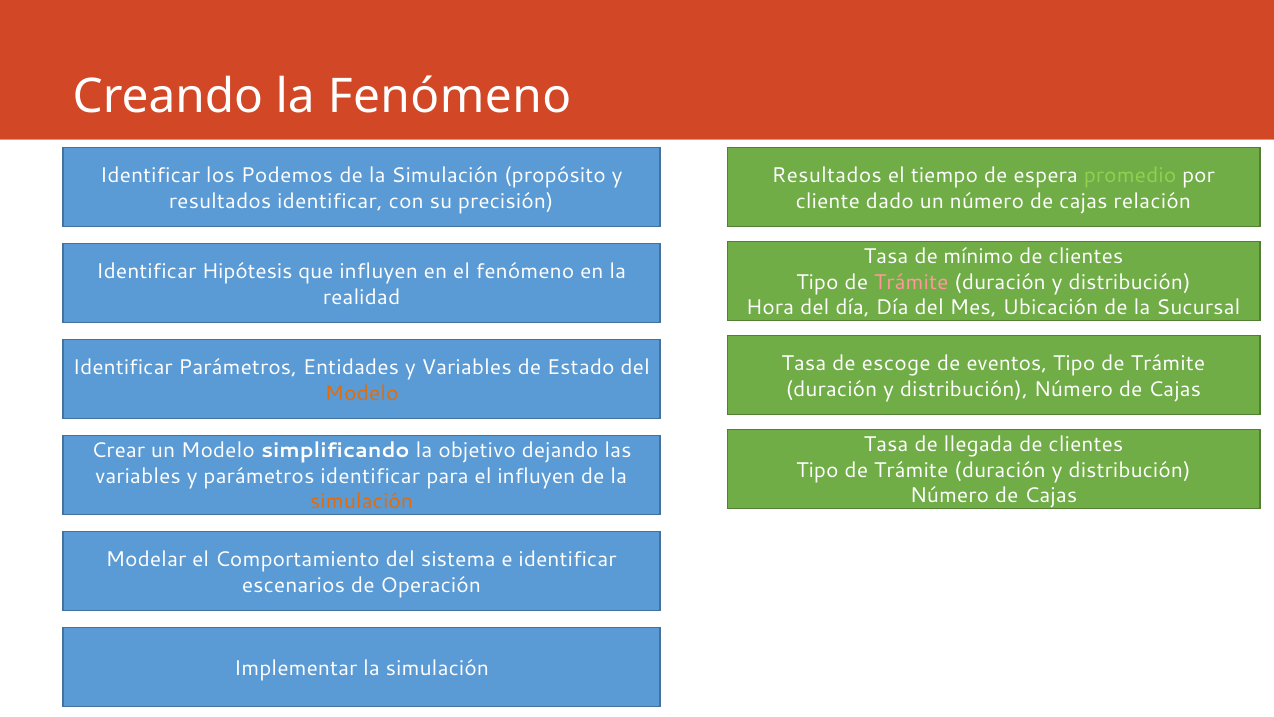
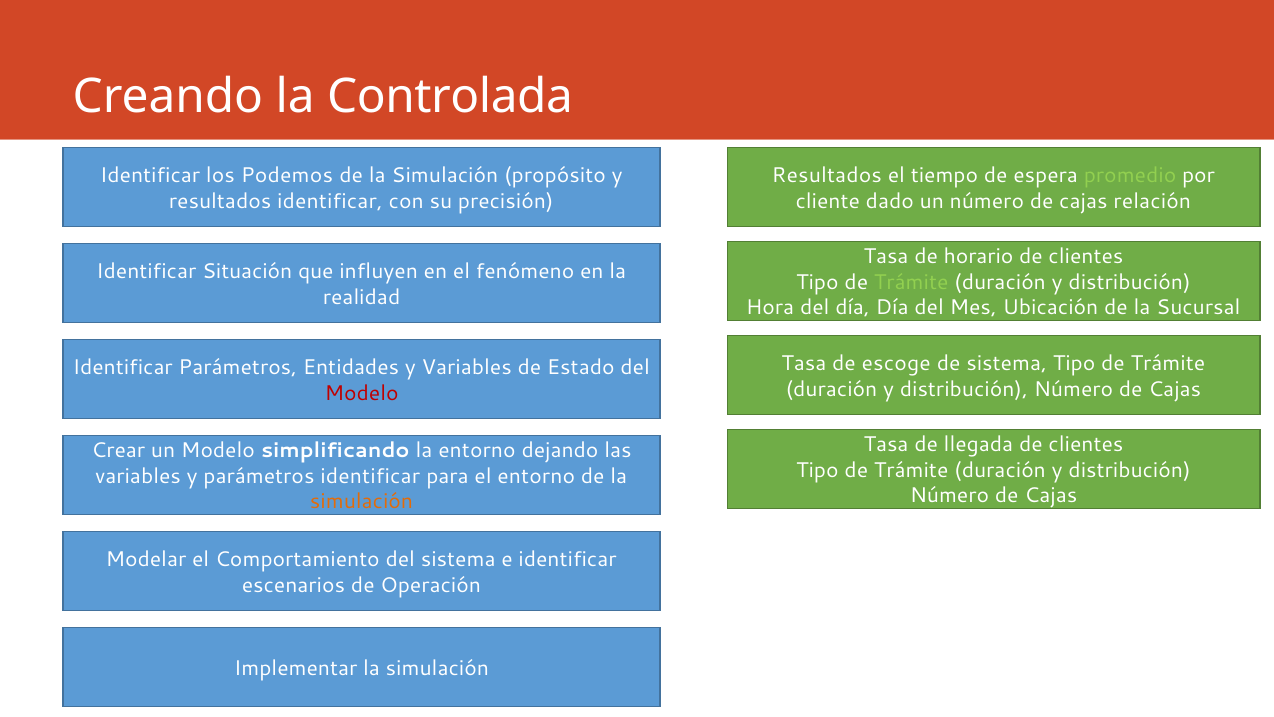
la Fenómeno: Fenómeno -> Controlada
mínimo: mínimo -> horario
Hipótesis: Hipótesis -> Situación
Trámite at (911, 282) colour: pink -> light green
de eventos: eventos -> sistema
Modelo at (362, 393) colour: orange -> red
la objetivo: objetivo -> entorno
el influyen: influyen -> entorno
